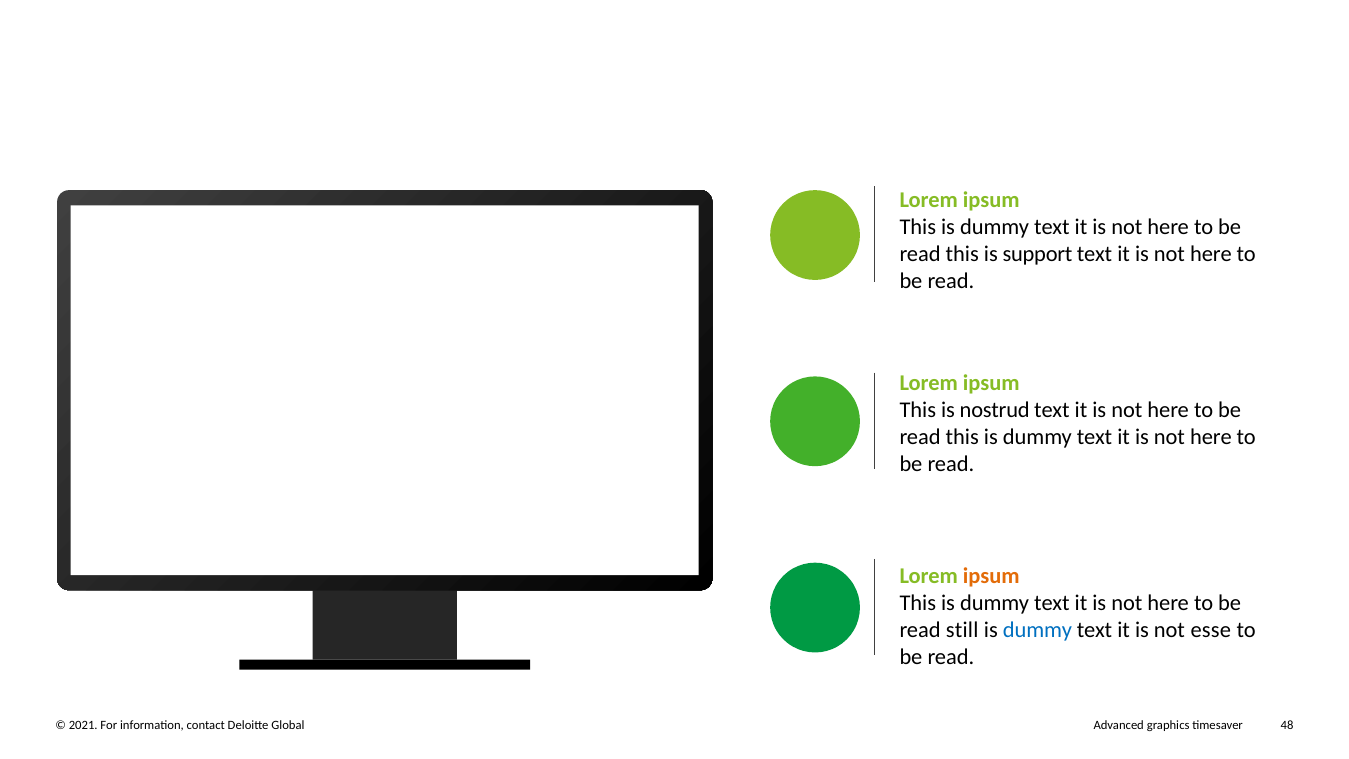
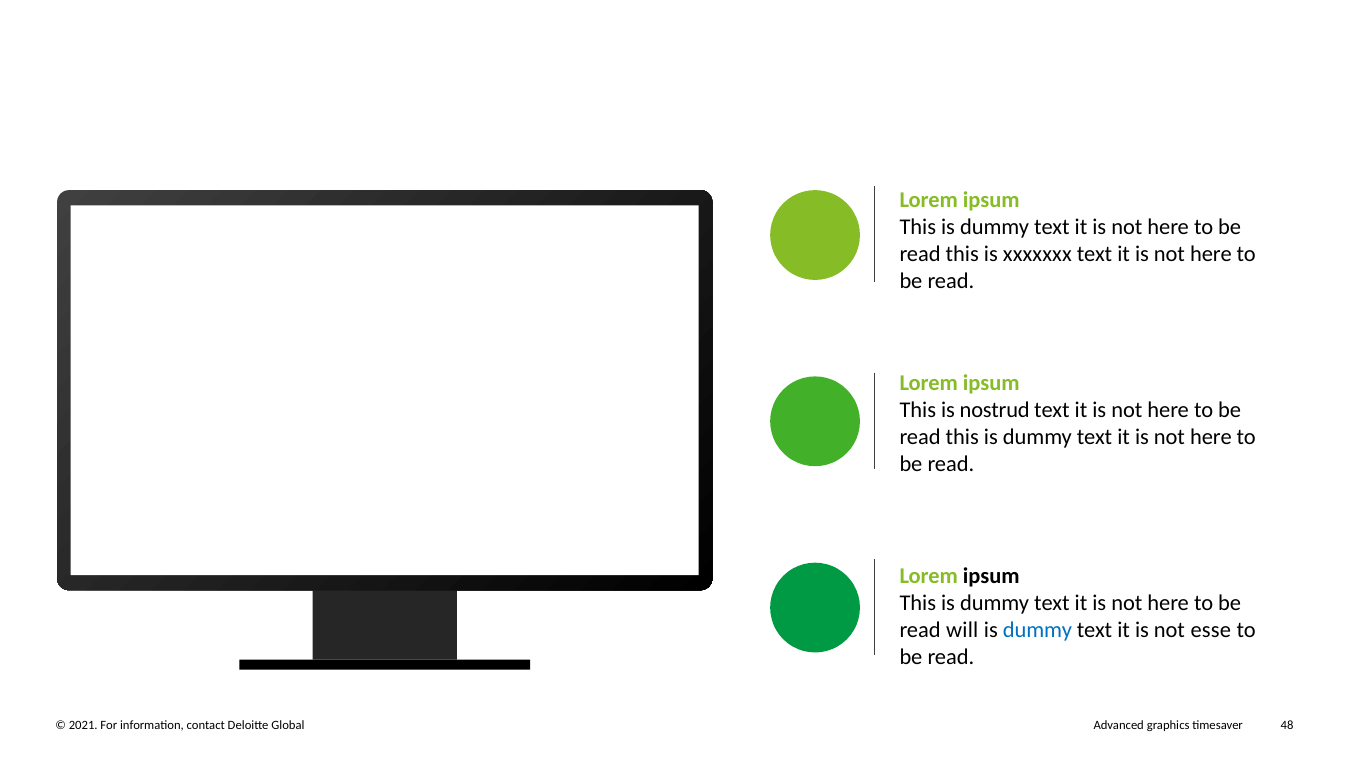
support: support -> xxxxxxx
ipsum at (991, 576) colour: orange -> black
still: still -> will
